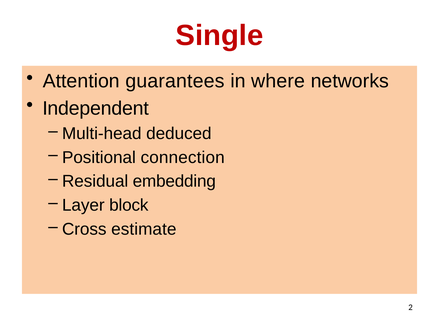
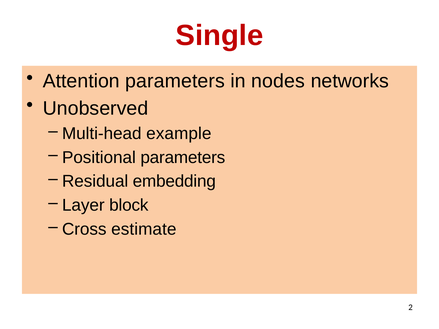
Attention guarantees: guarantees -> parameters
where: where -> nodes
Independent: Independent -> Unobserved
deduced: deduced -> example
Positional connection: connection -> parameters
